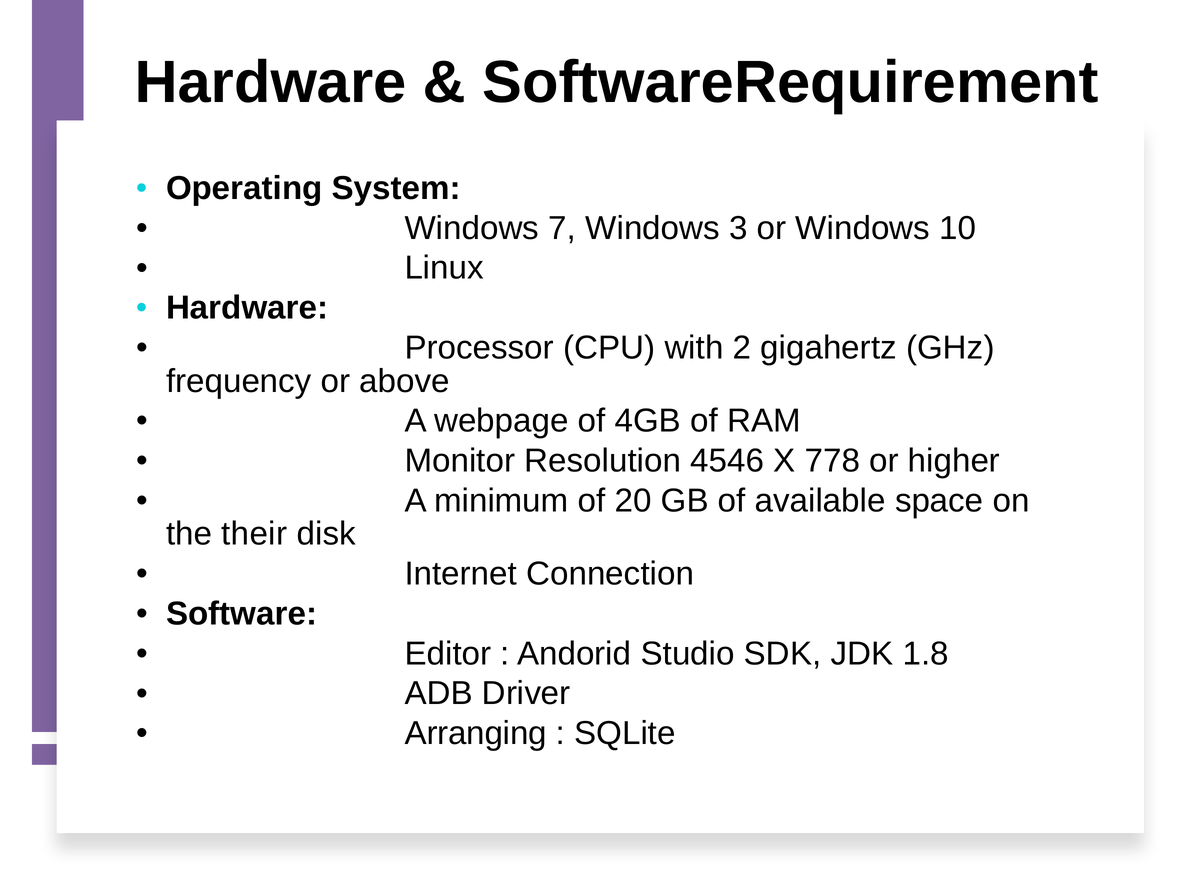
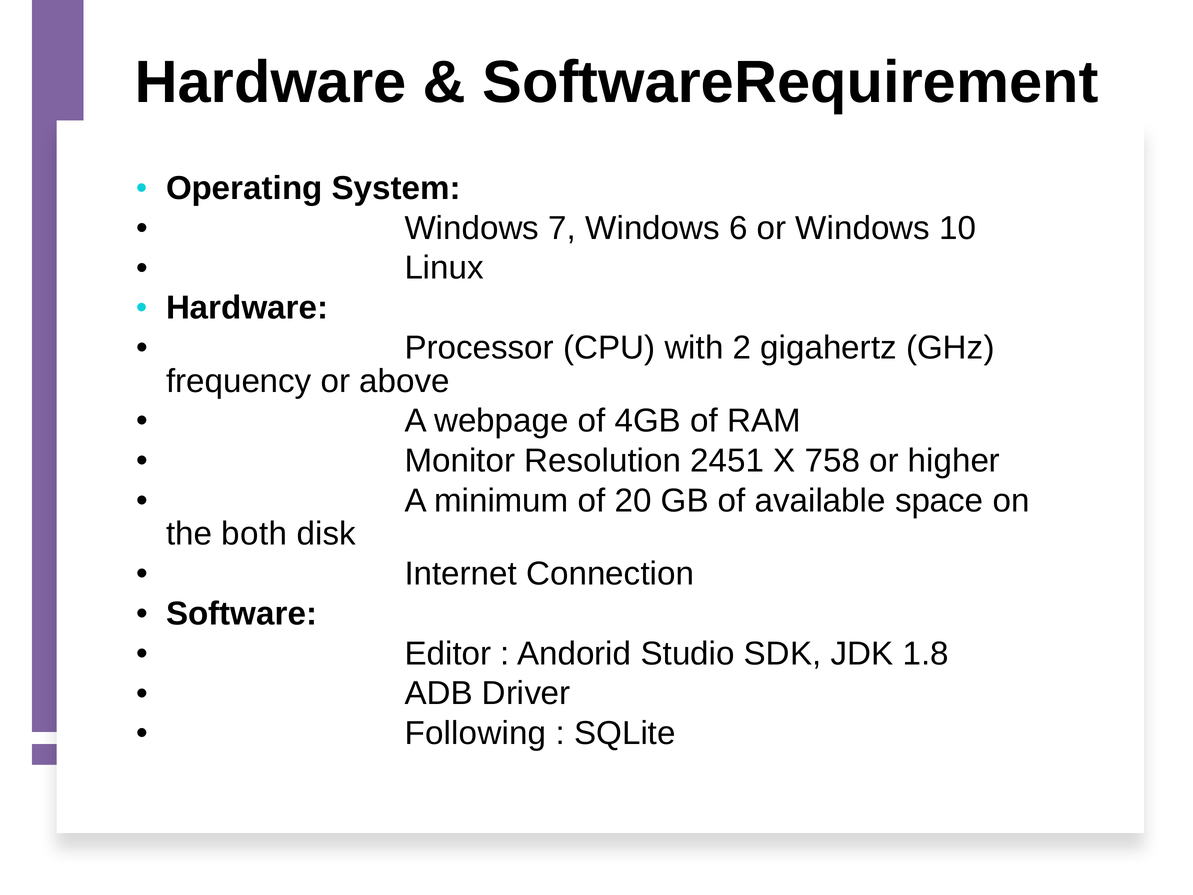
3: 3 -> 6
4546: 4546 -> 2451
778: 778 -> 758
their: their -> both
Arranging: Arranging -> Following
